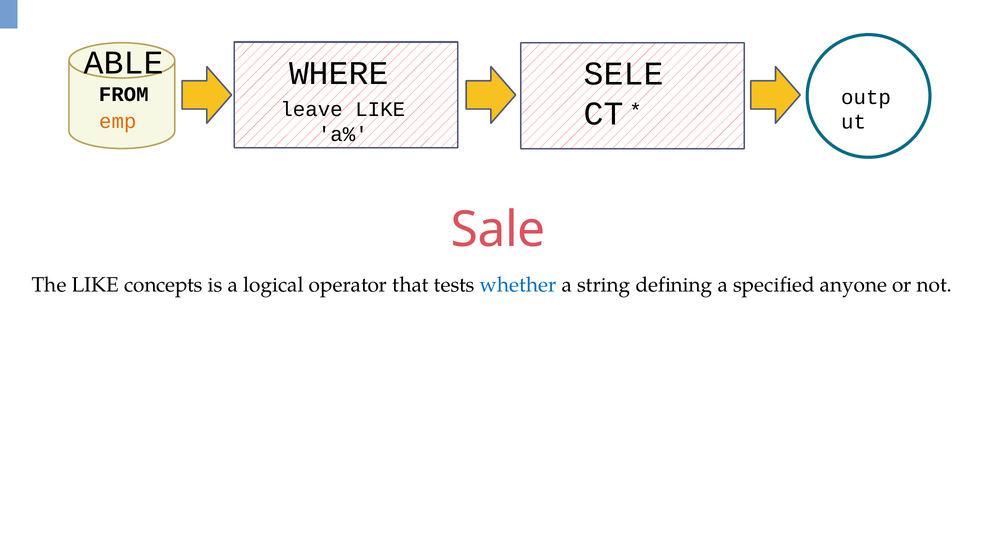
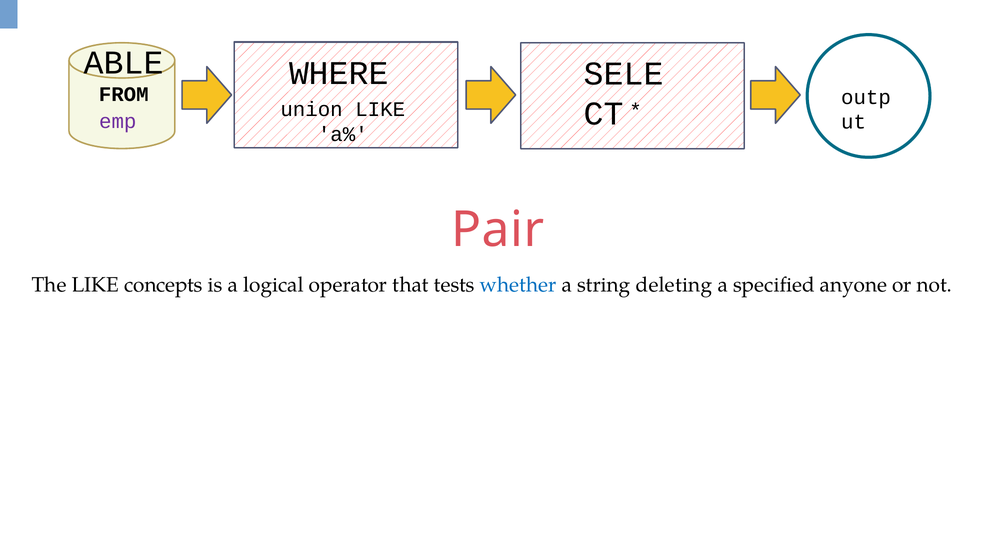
leave: leave -> union
emp colour: orange -> purple
Sale: Sale -> Pair
defining: defining -> deleting
